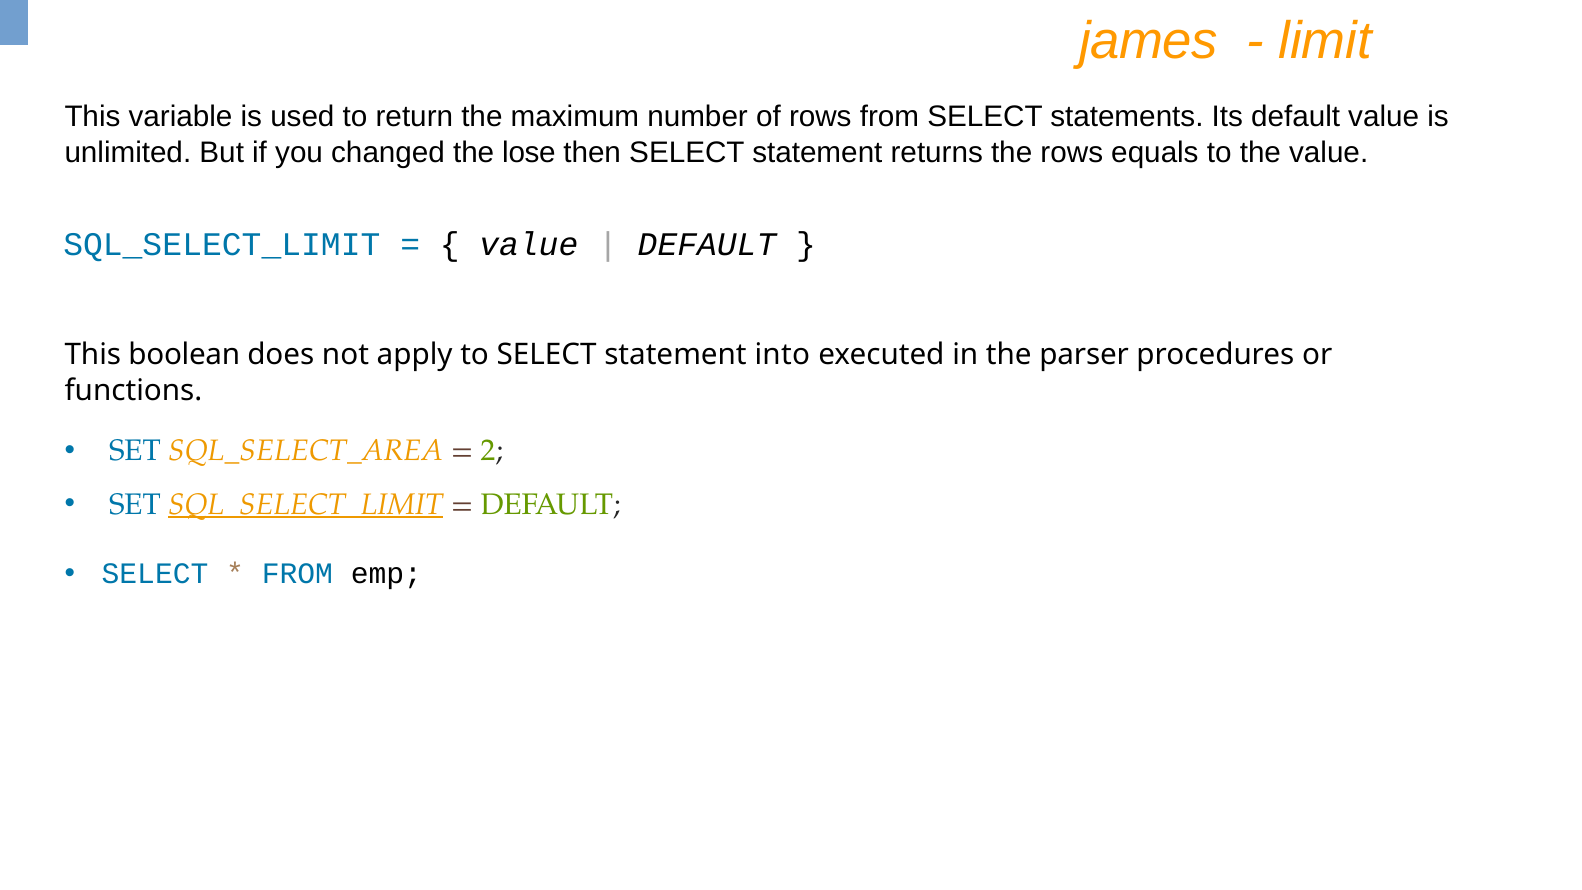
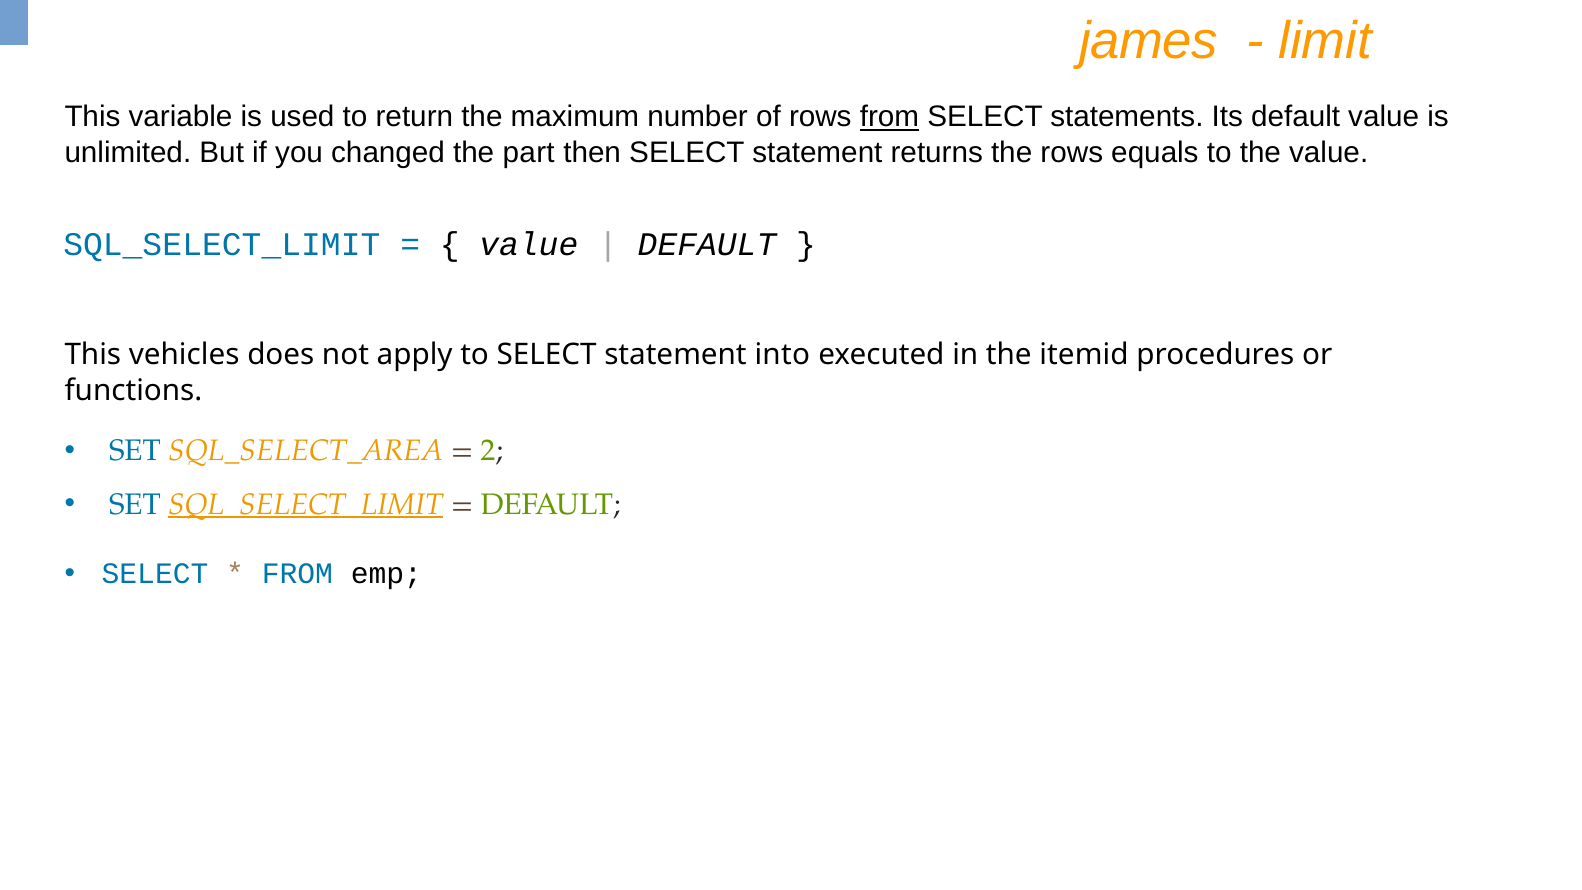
from at (889, 117) underline: none -> present
lose: lose -> part
boolean: boolean -> vehicles
parser: parser -> itemid
